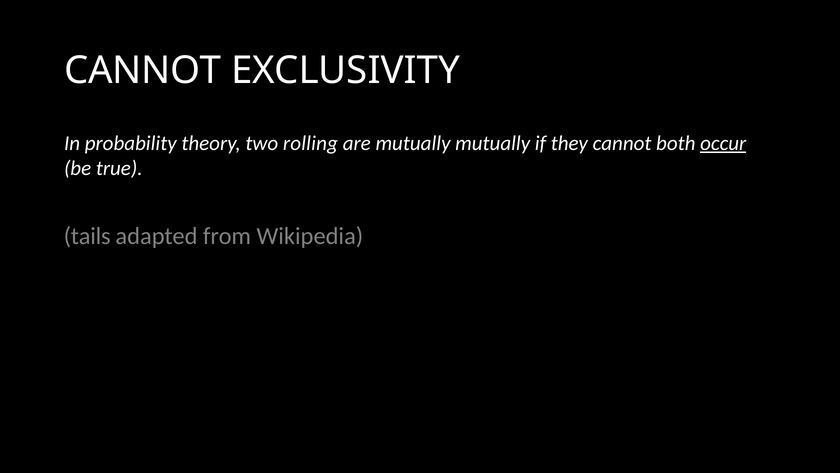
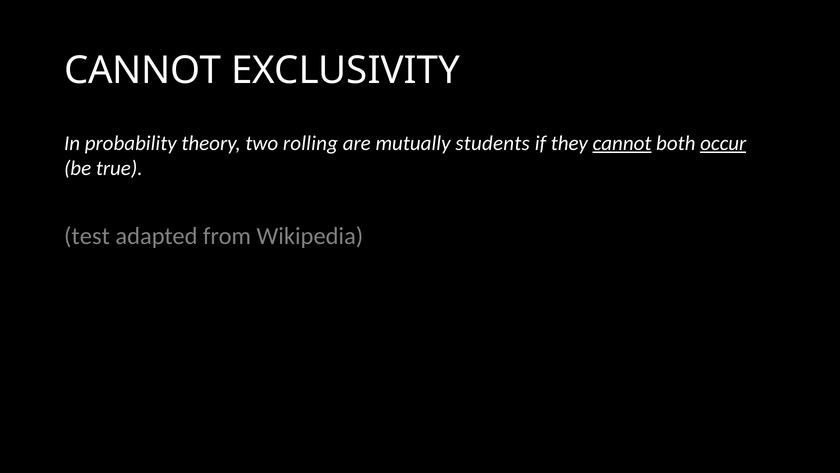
mutually mutually: mutually -> students
cannot at (622, 143) underline: none -> present
tails: tails -> test
